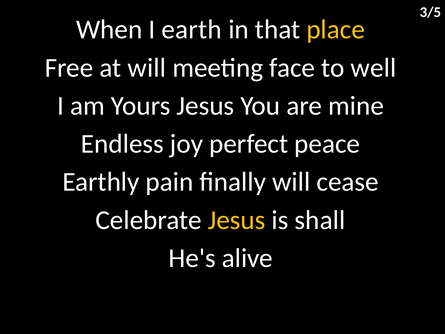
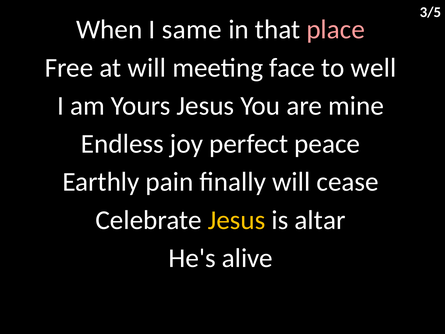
earth: earth -> same
place colour: yellow -> pink
shall: shall -> altar
